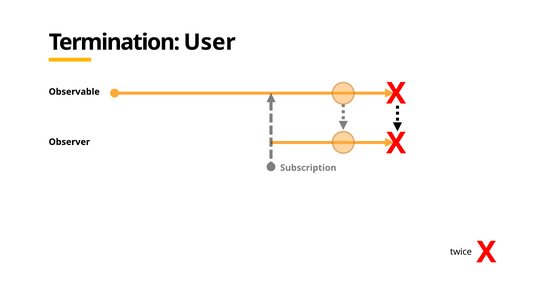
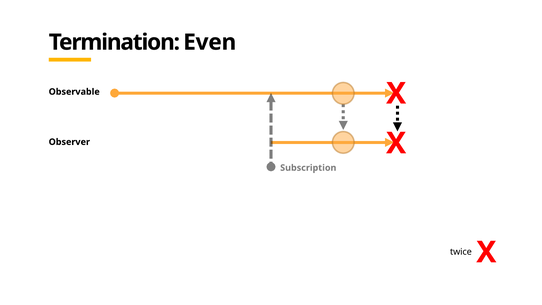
User: User -> Even
